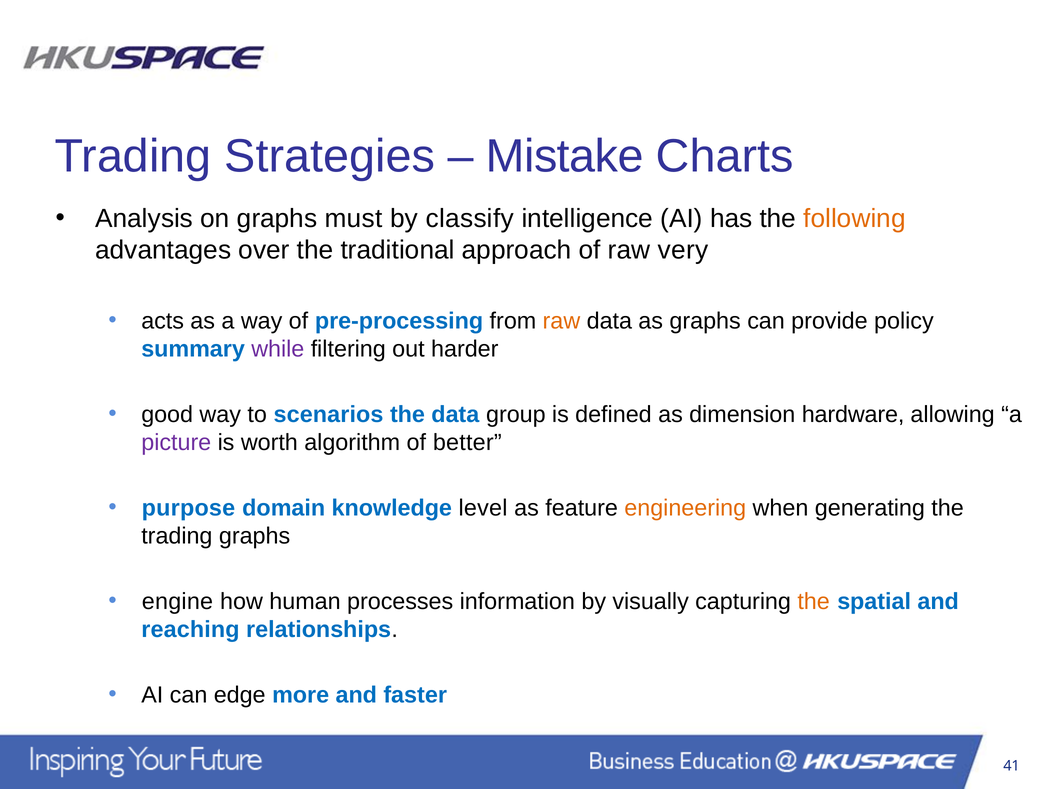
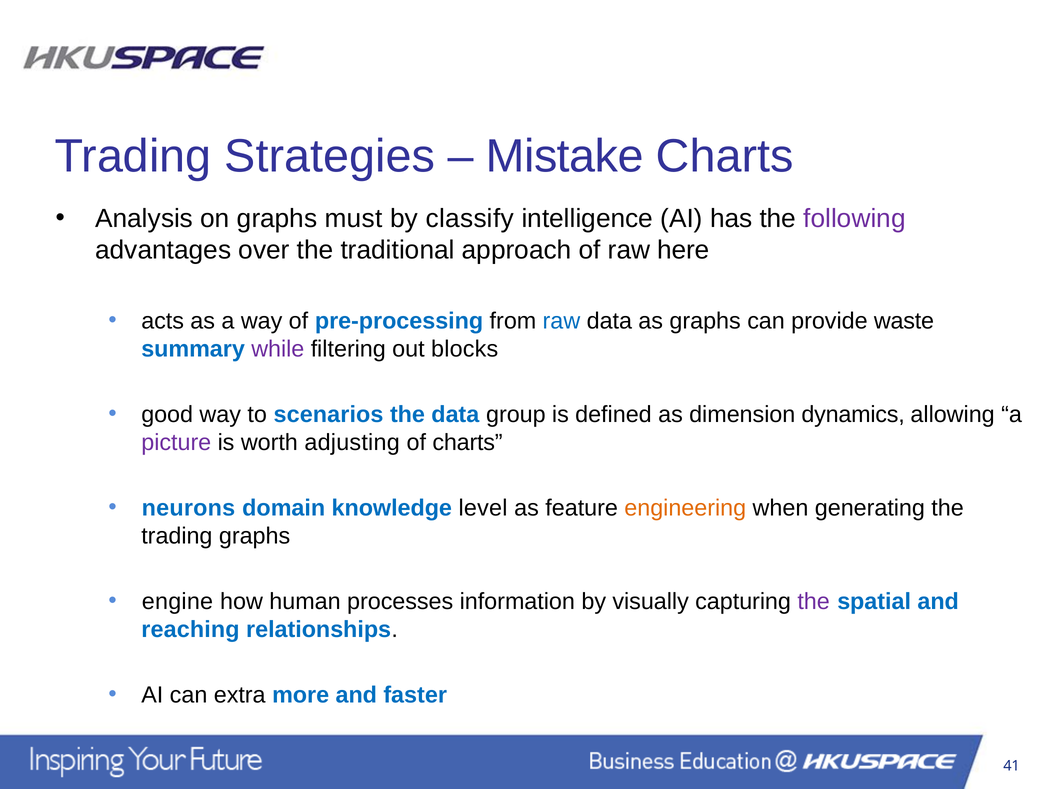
following colour: orange -> purple
very: very -> here
raw at (561, 321) colour: orange -> blue
policy: policy -> waste
harder: harder -> blocks
hardware: hardware -> dynamics
algorithm: algorithm -> adjusting
of better: better -> charts
purpose: purpose -> neurons
the at (814, 602) colour: orange -> purple
edge: edge -> extra
